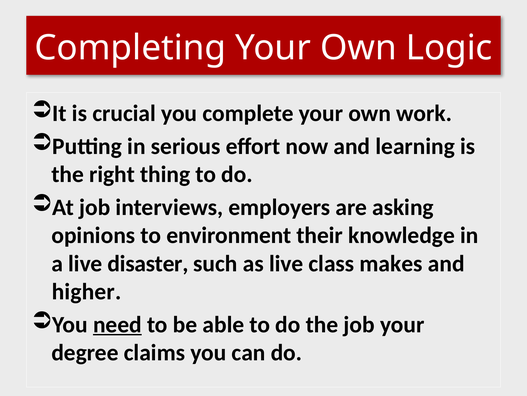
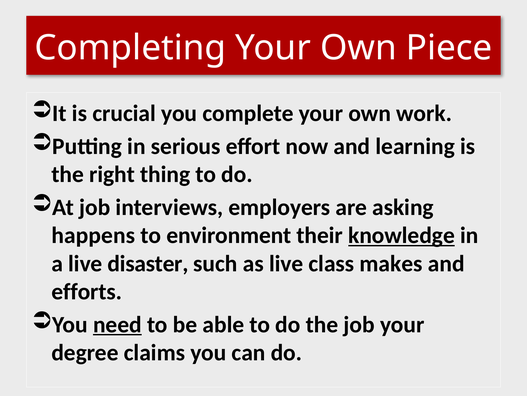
Logic: Logic -> Piece
opinions: opinions -> happens
knowledge underline: none -> present
higher: higher -> efforts
